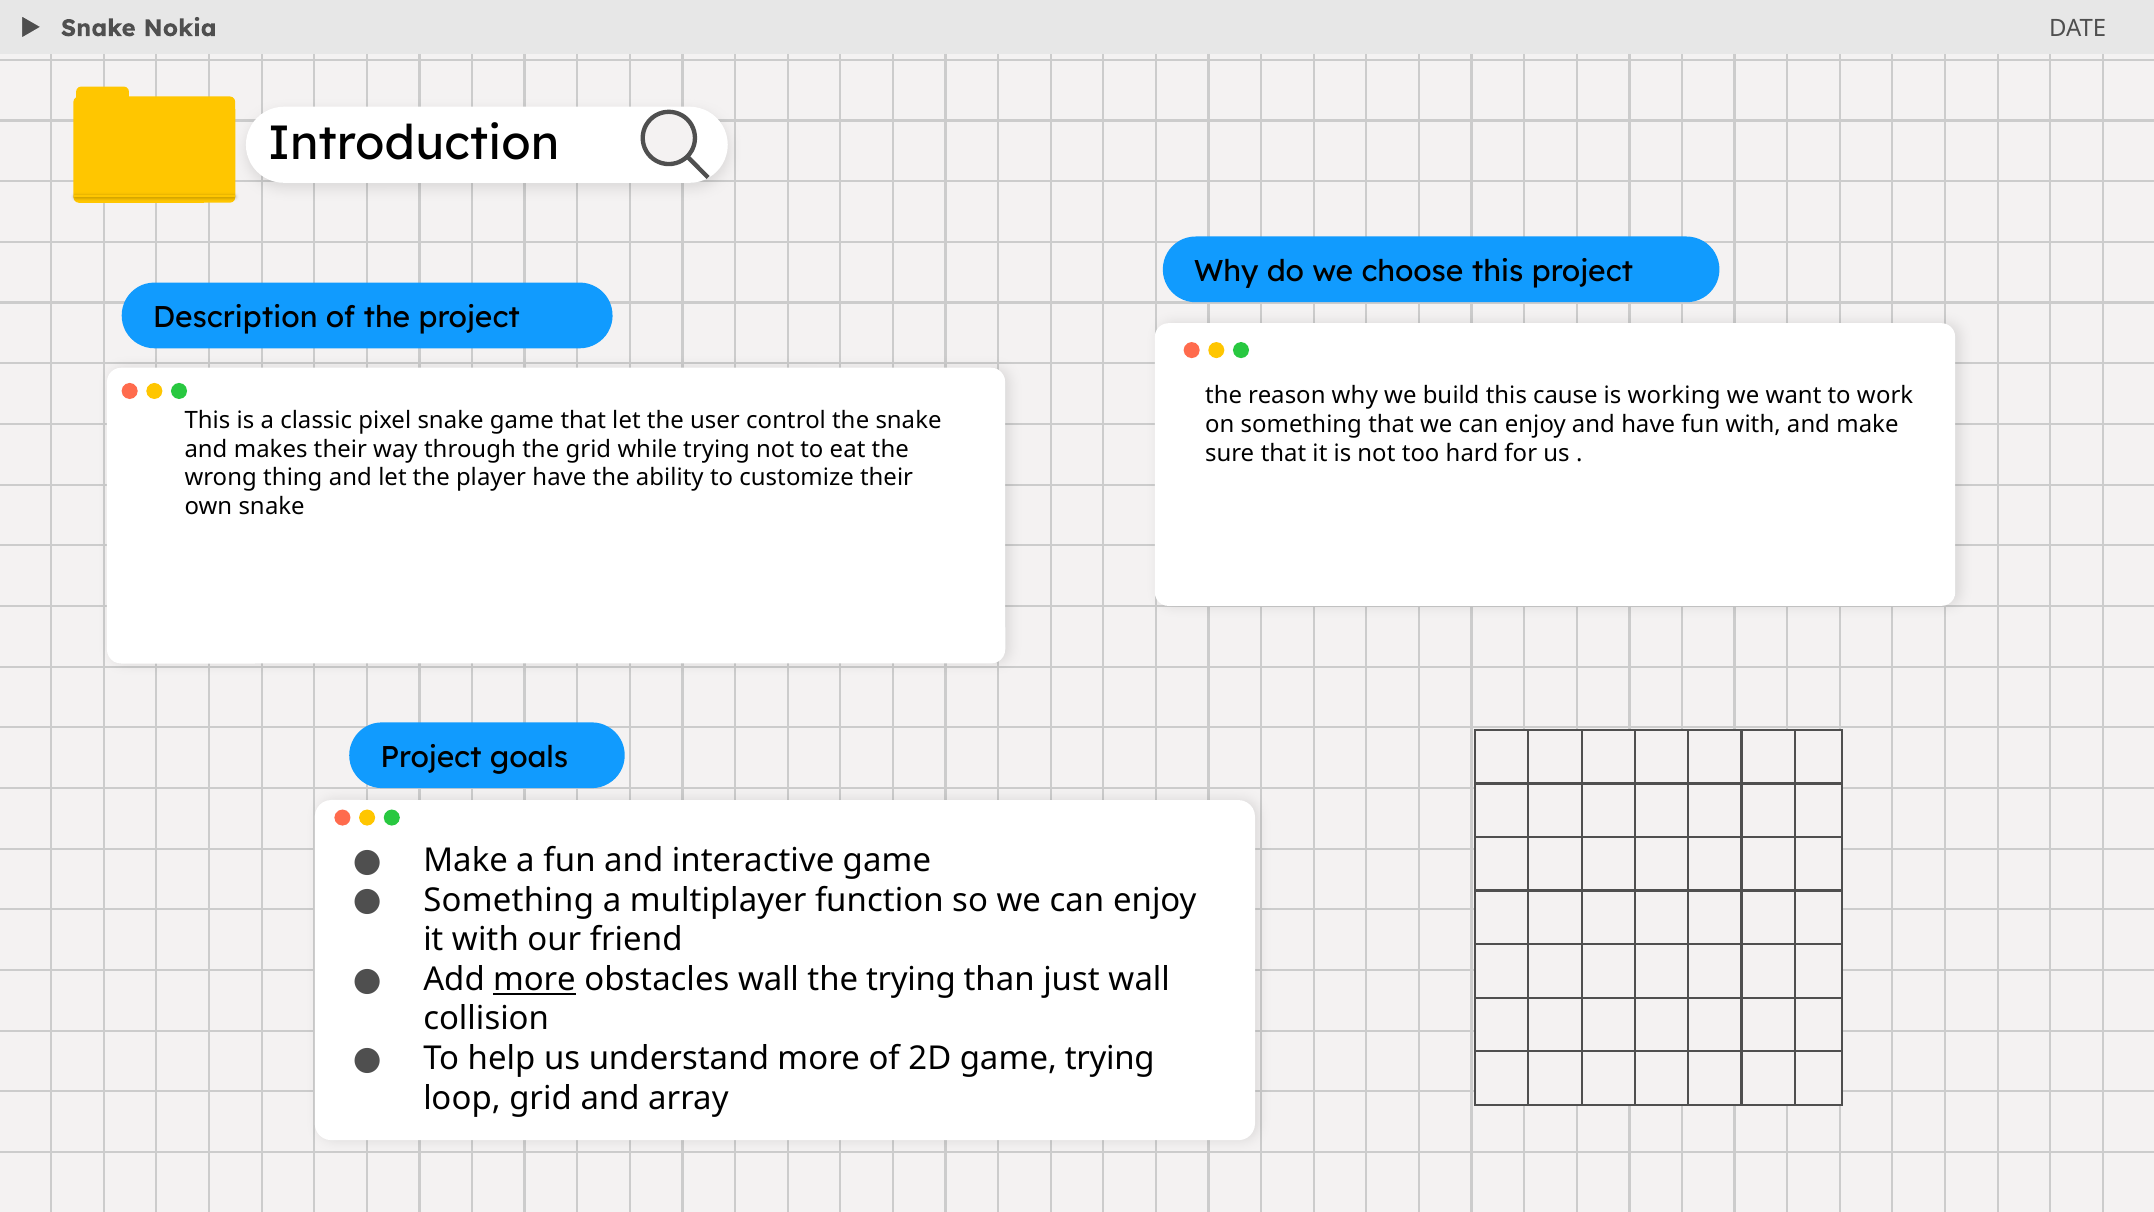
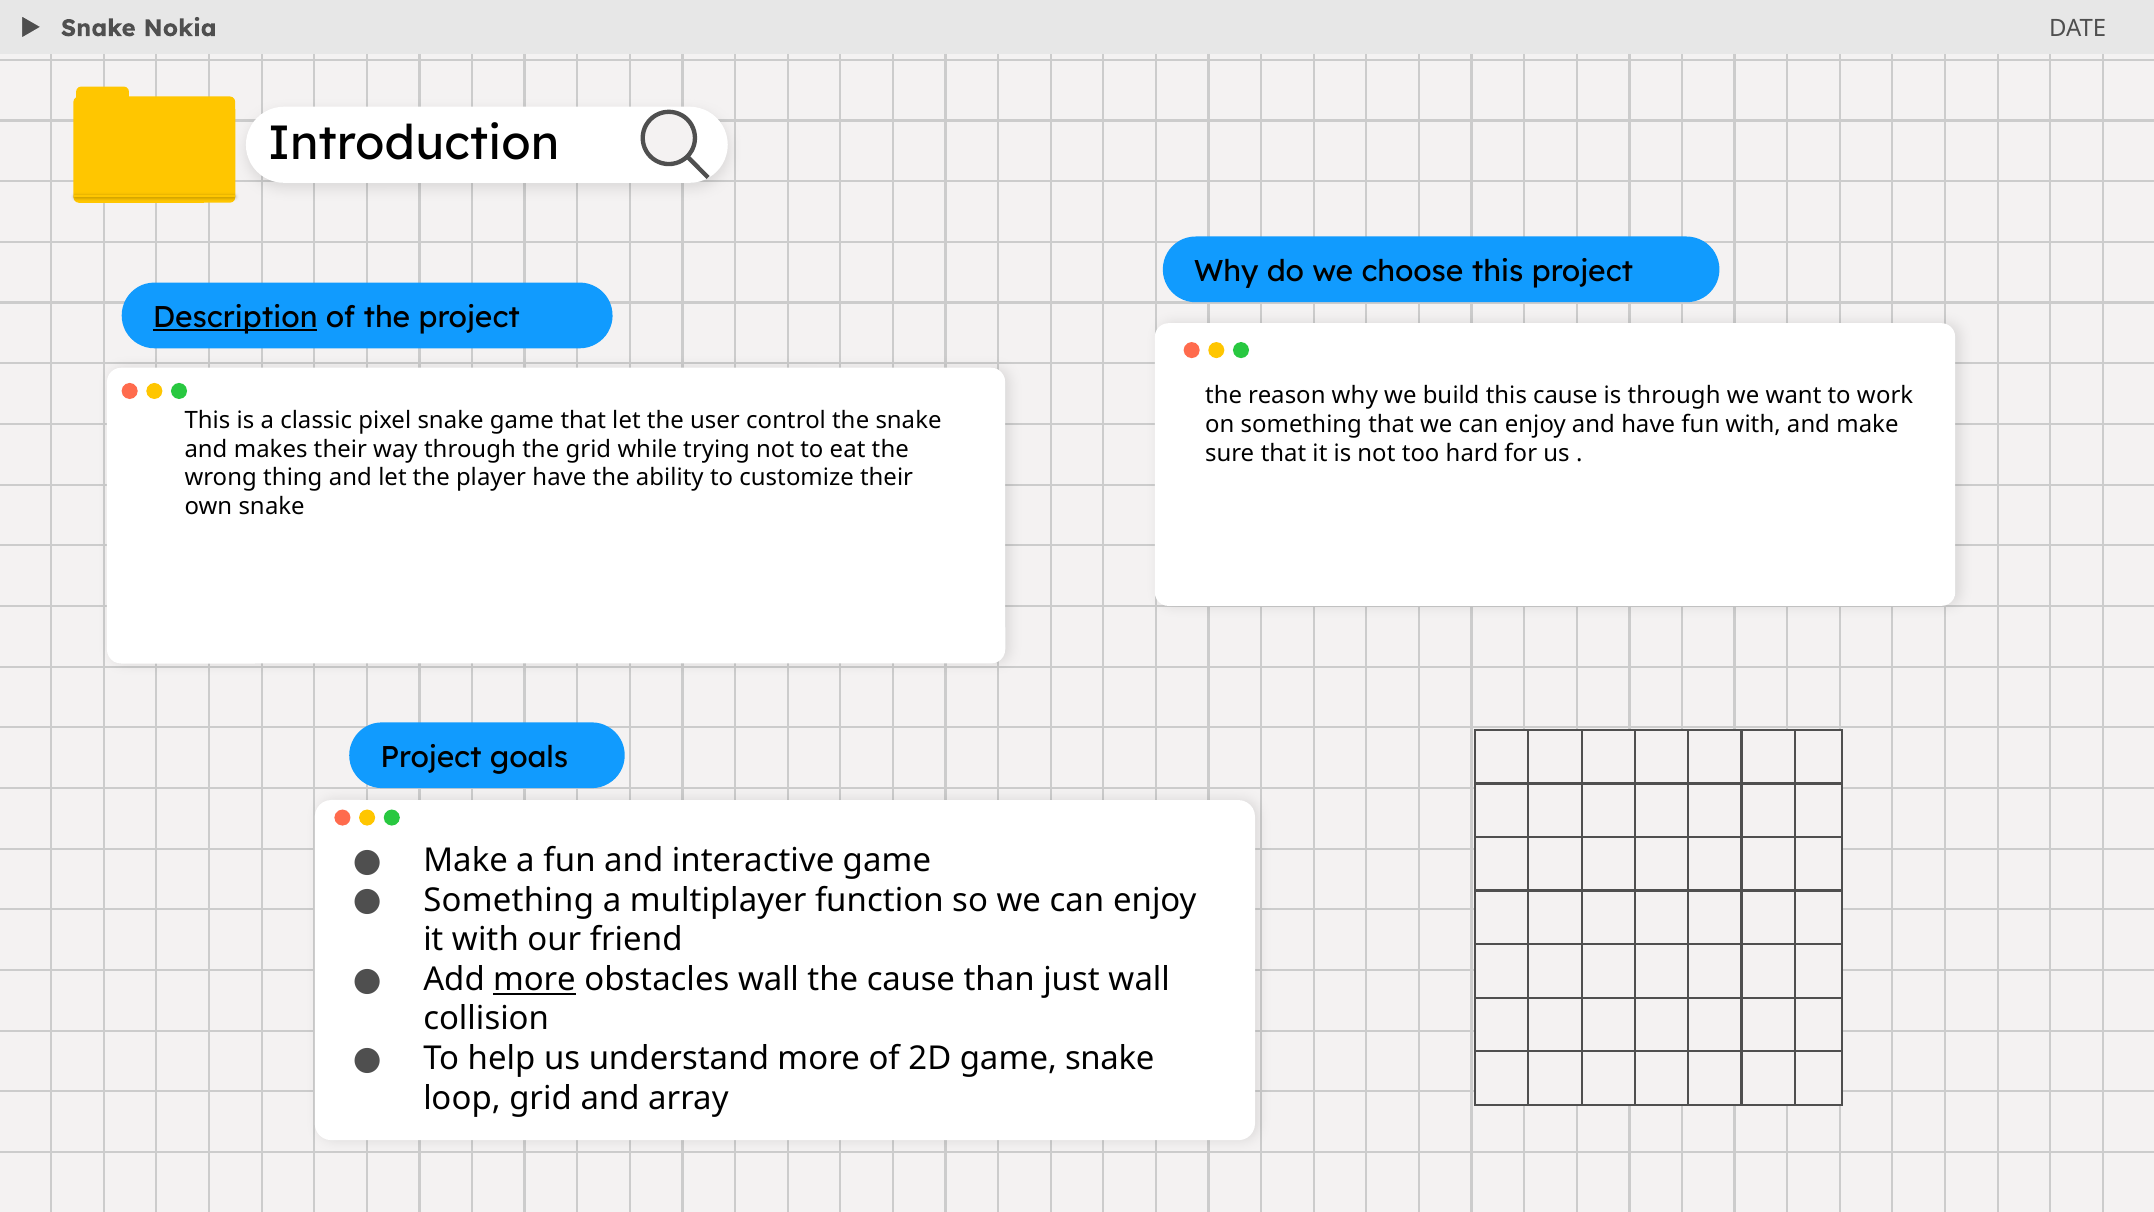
Description underline: none -> present
is working: working -> through
the trying: trying -> cause
game trying: trying -> snake
